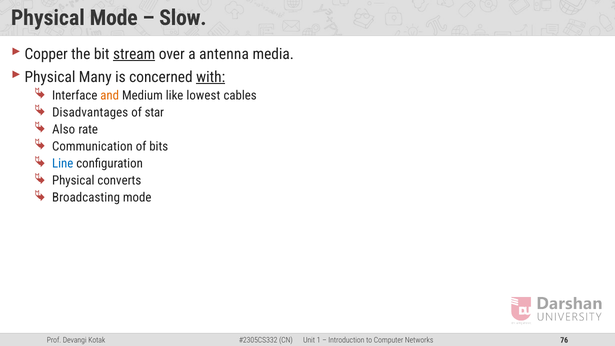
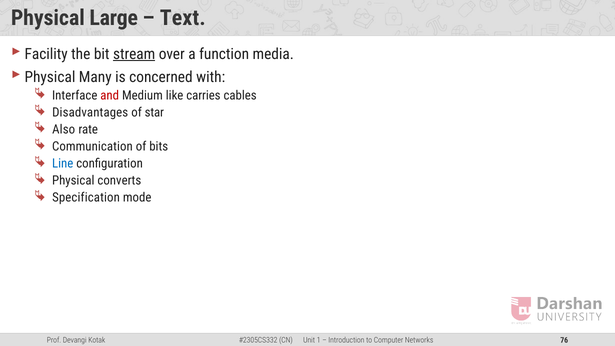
Physical Mode: Mode -> Large
Slow: Slow -> Text
Copper: Copper -> Facility
antenna: antenna -> function
with underline: present -> none
and colour: orange -> red
lowest: lowest -> carries
Broadcasting: Broadcasting -> Specification
